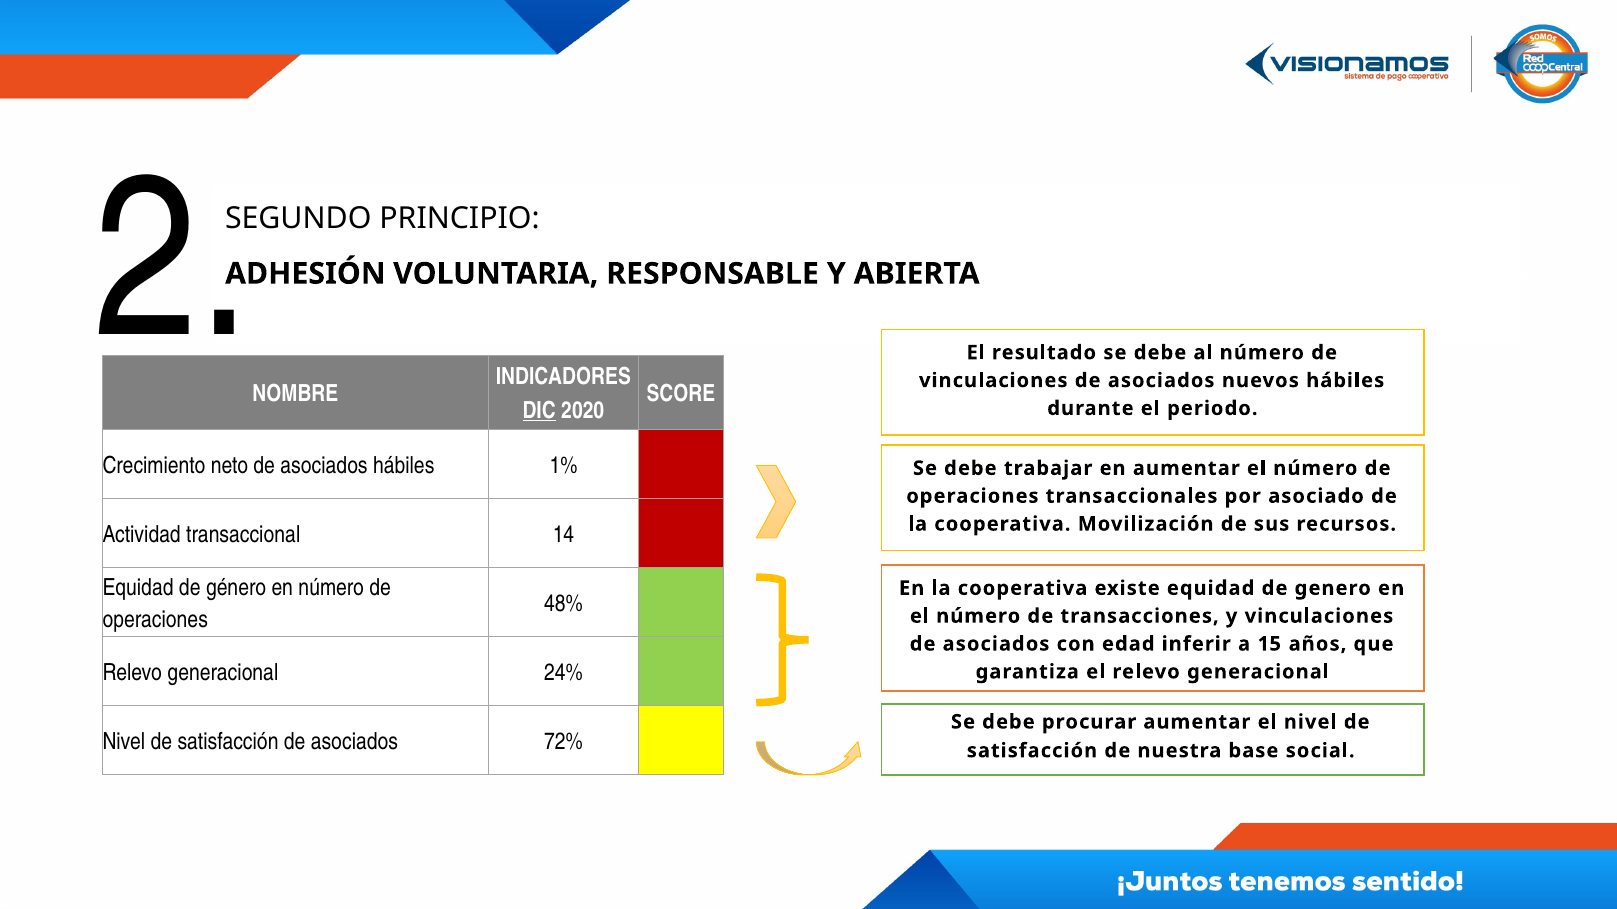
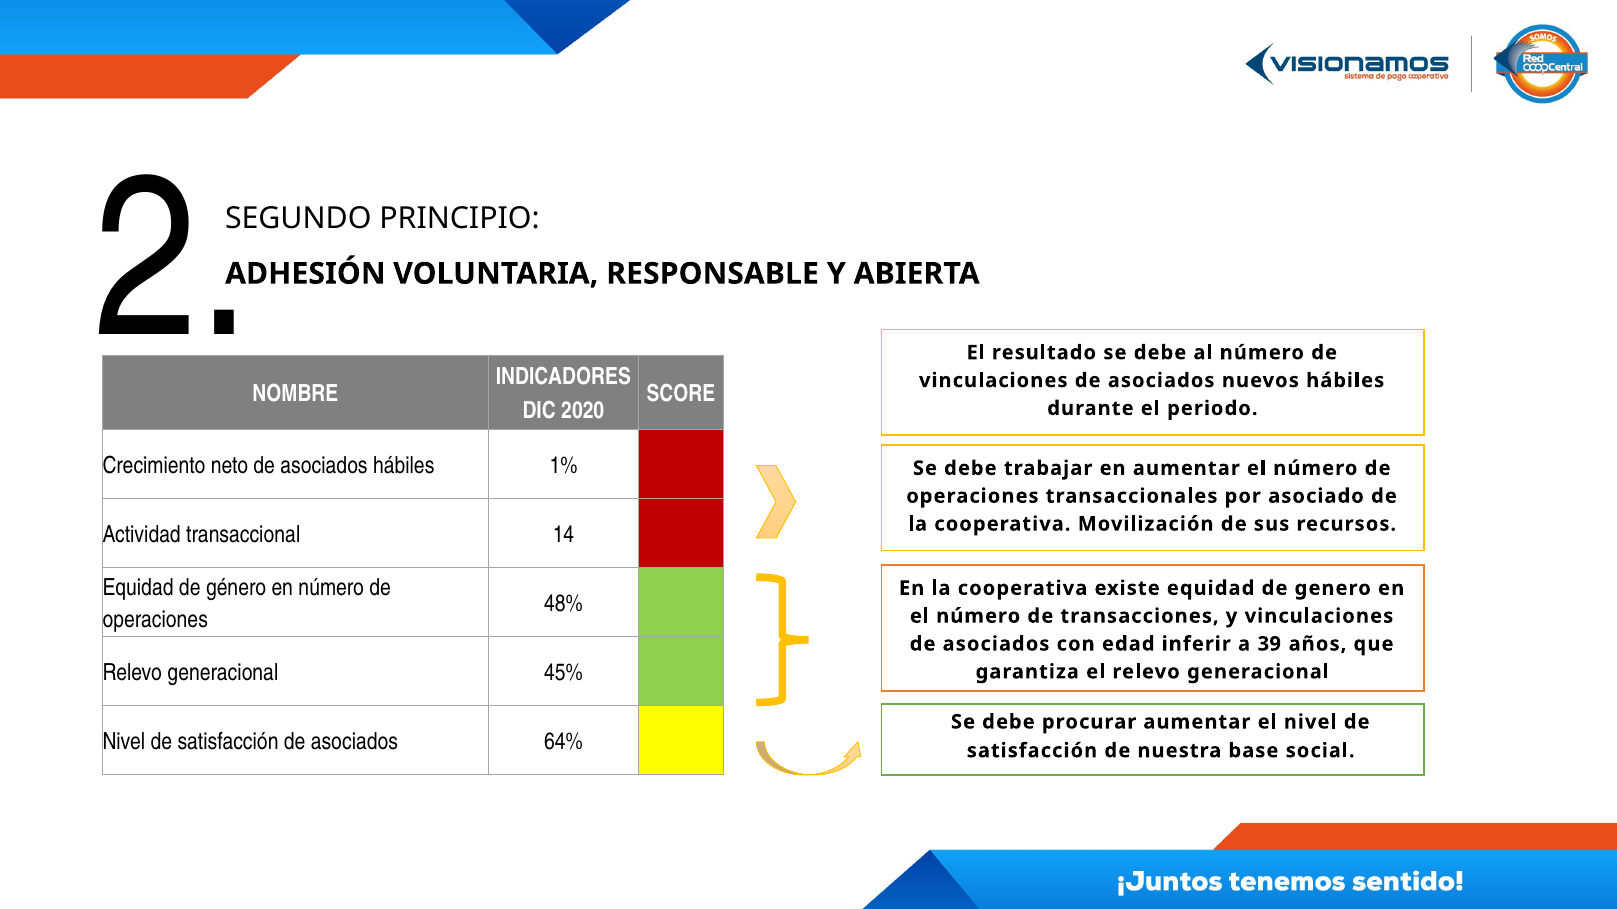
DIC underline: present -> none
15: 15 -> 39
24%: 24% -> 45%
72%: 72% -> 64%
